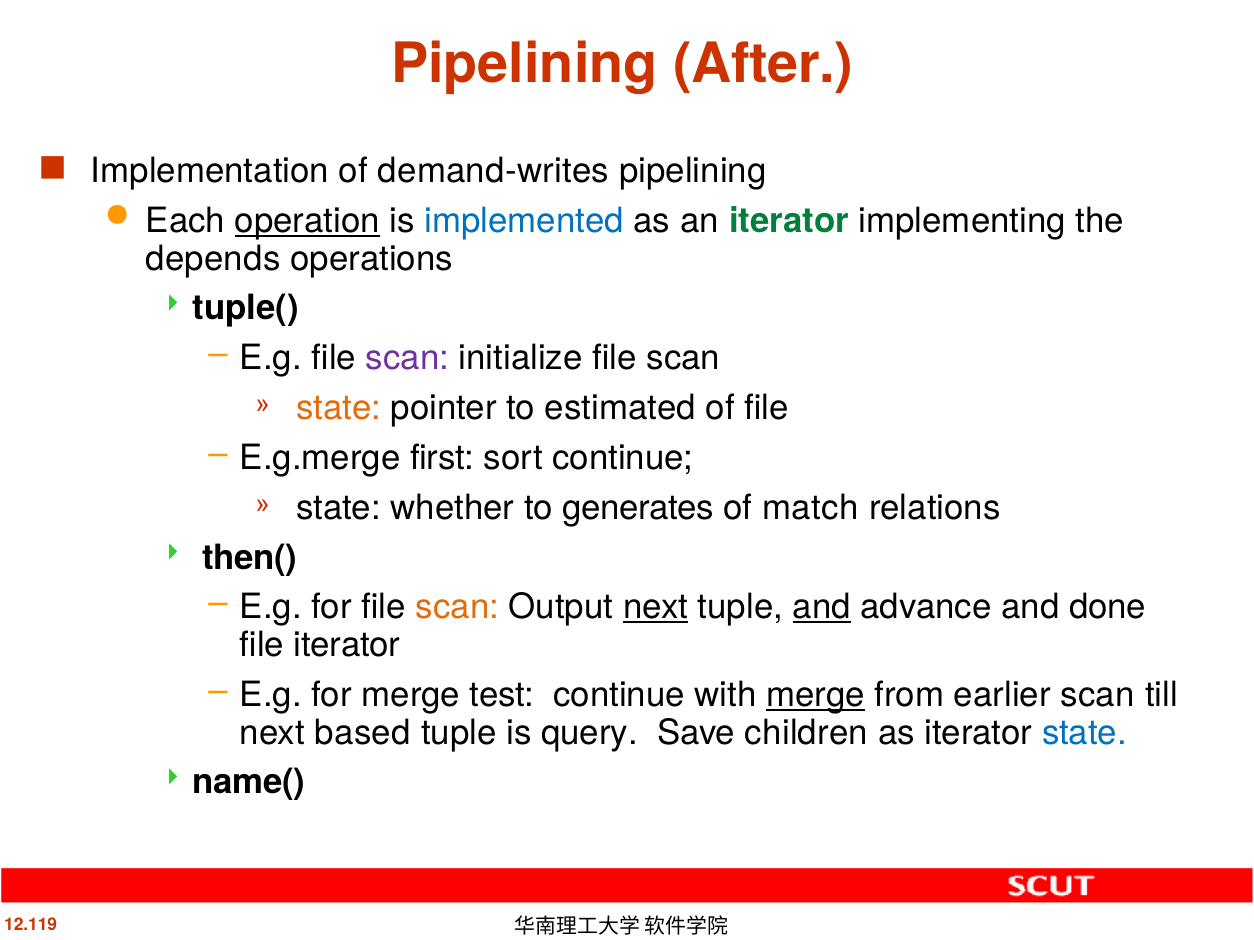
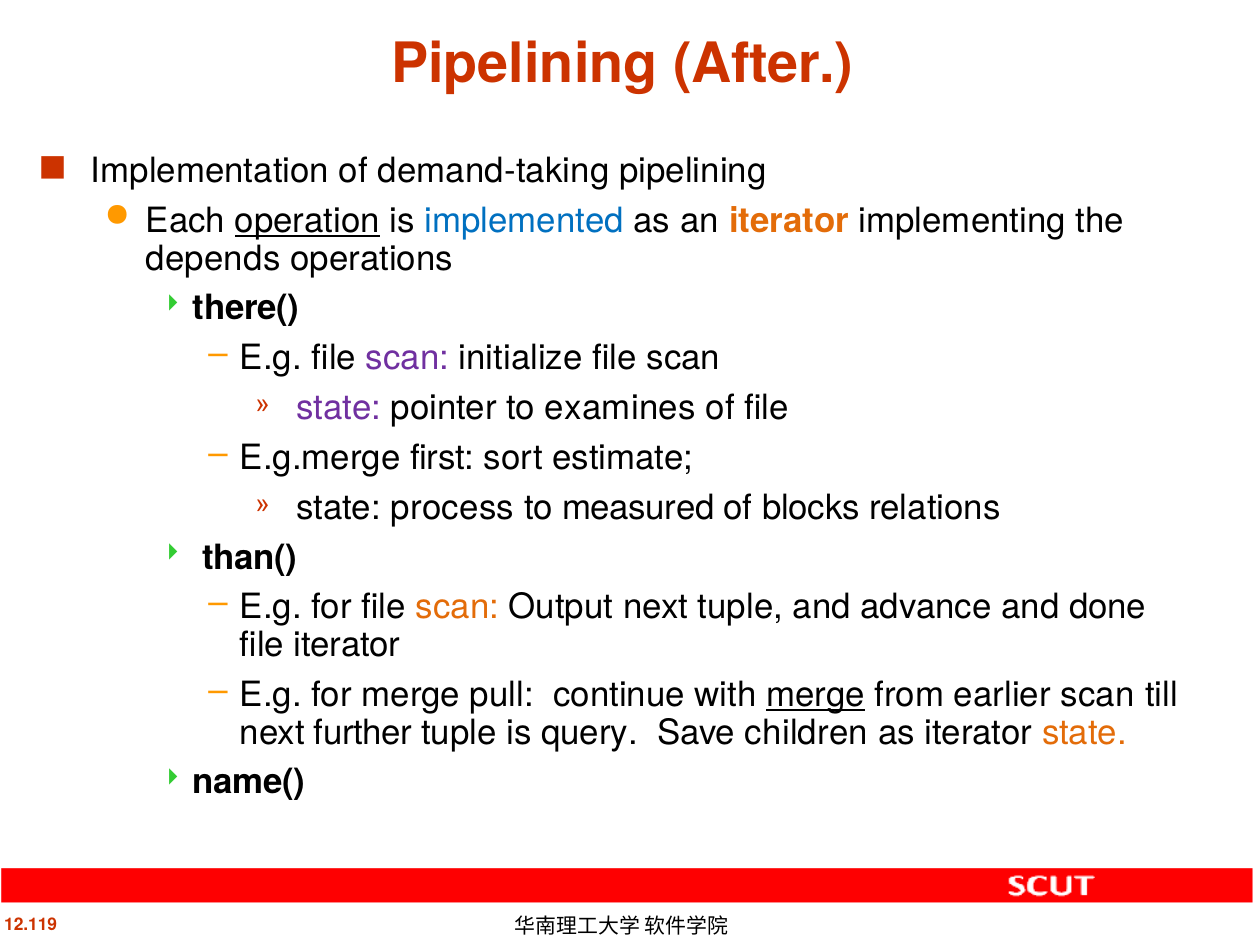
demand-writes: demand-writes -> demand-taking
iterator at (789, 221) colour: green -> orange
tuple(: tuple( -> there(
state at (339, 408) colour: orange -> purple
estimated: estimated -> examines
sort continue: continue -> estimate
whether: whether -> process
generates: generates -> measured
match: match -> blocks
then(: then( -> than(
next at (656, 608) underline: present -> none
and at (822, 608) underline: present -> none
test: test -> pull
based: based -> further
state at (1084, 733) colour: blue -> orange
